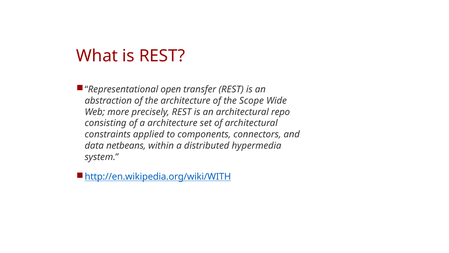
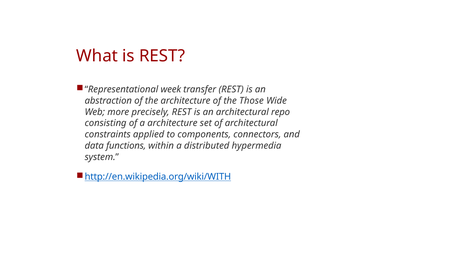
open: open -> week
Scope: Scope -> Those
netbeans: netbeans -> functions
